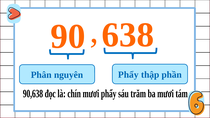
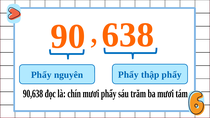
Phân at (41, 75): Phân -> Phẩy
thập phần: phần -> phẩy
